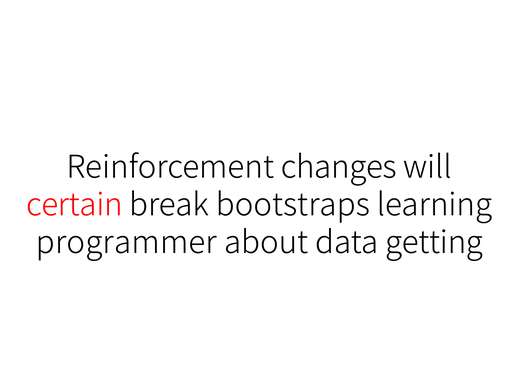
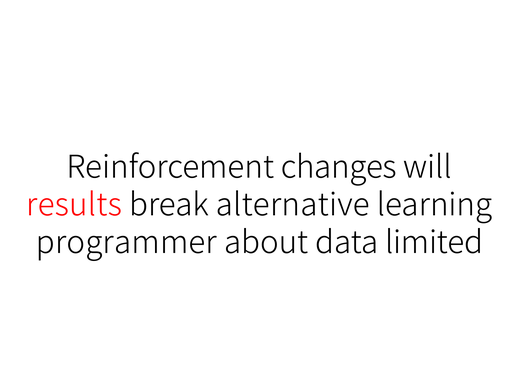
certain: certain -> results
bootstraps: bootstraps -> alternative
getting: getting -> limited
